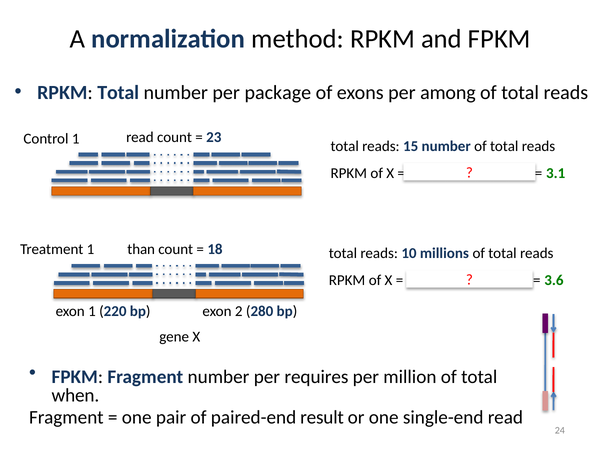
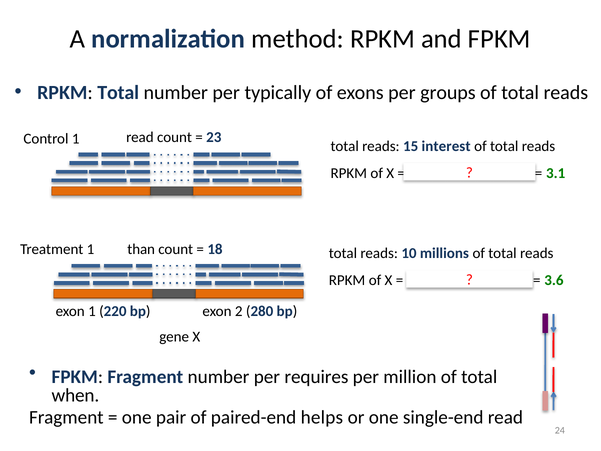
package: package -> typically
among: among -> groups
15 number: number -> interest
result: result -> helps
